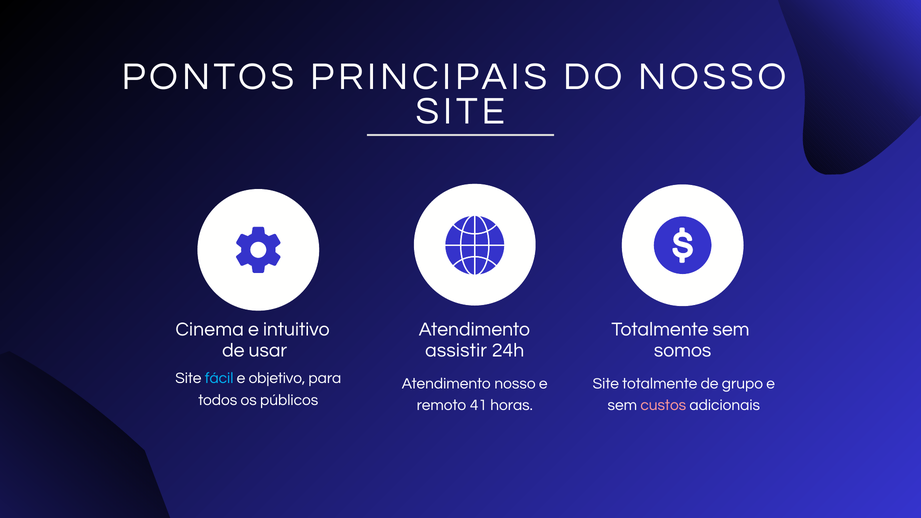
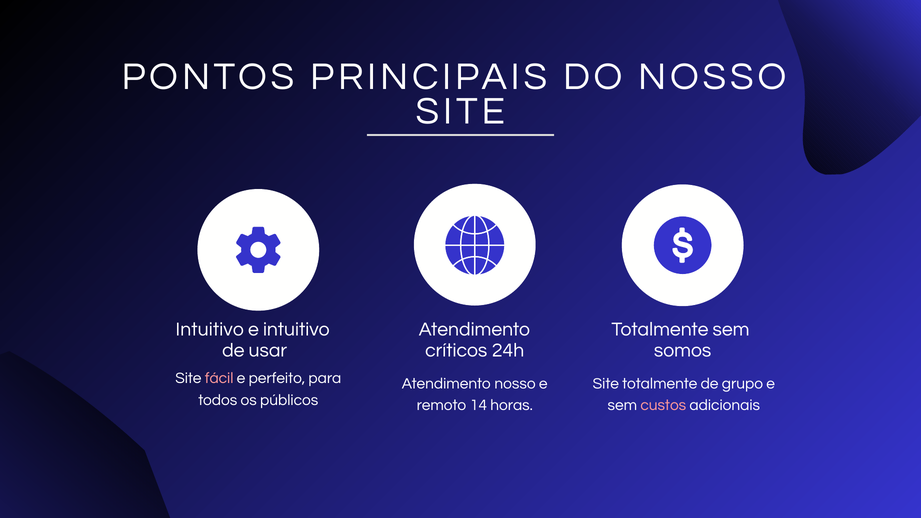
Cinema at (210, 329): Cinema -> Intuitivo
assistir: assistir -> críticos
fácil colour: light blue -> pink
objetivo: objetivo -> perfeito
41: 41 -> 14
